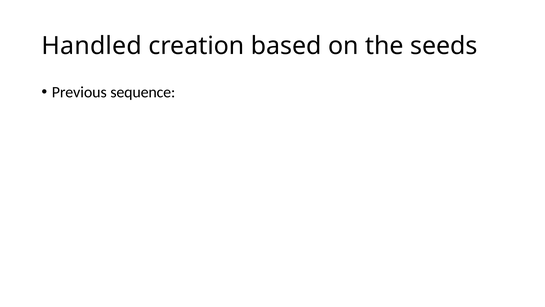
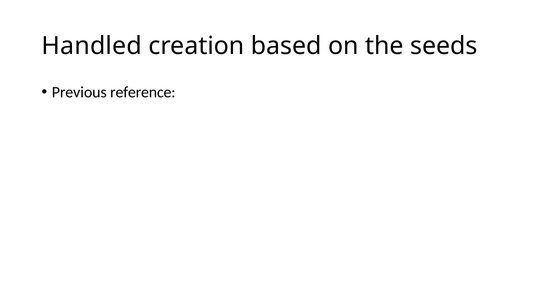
sequence: sequence -> reference
